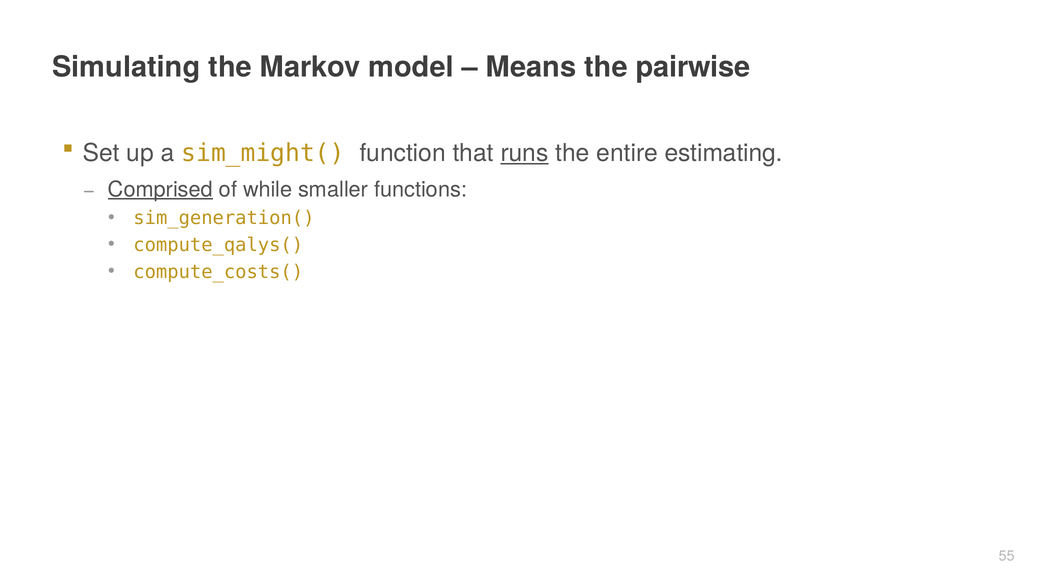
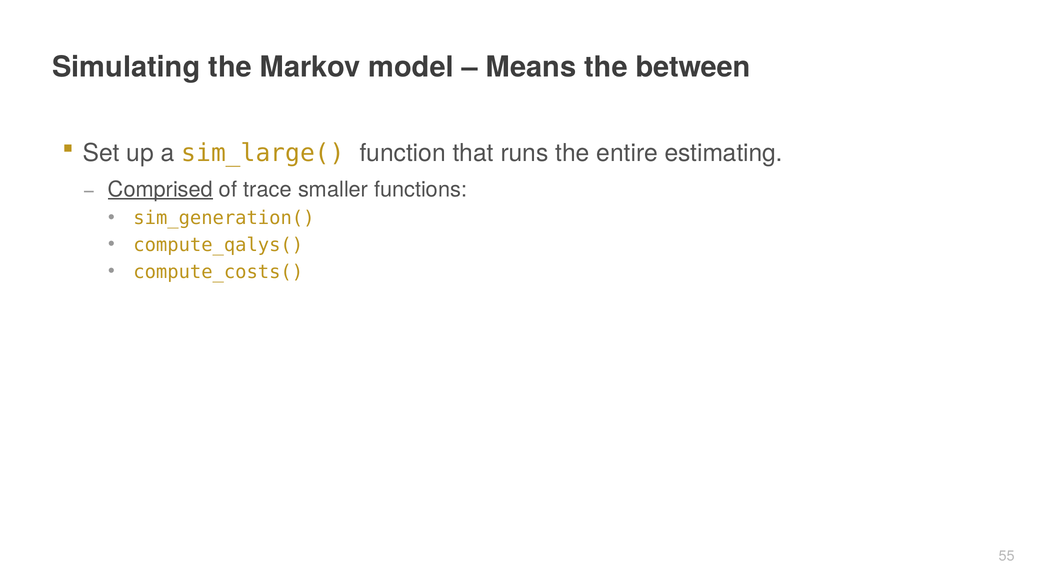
pairwise: pairwise -> between
sim_might(: sim_might( -> sim_large(
runs underline: present -> none
while: while -> trace
